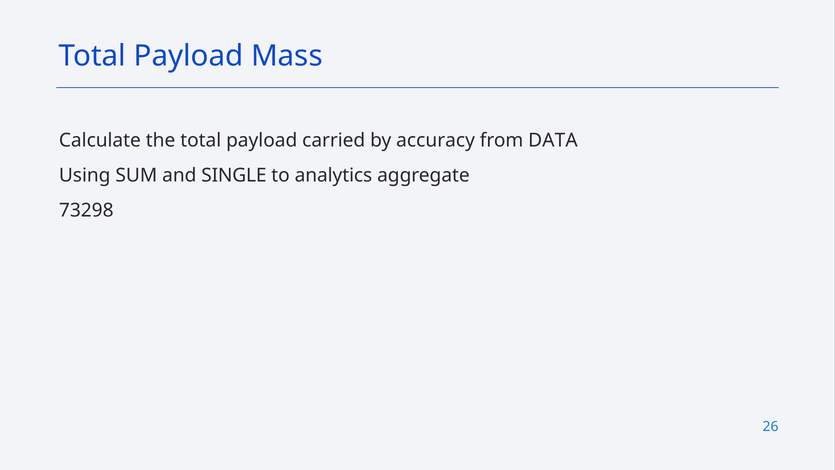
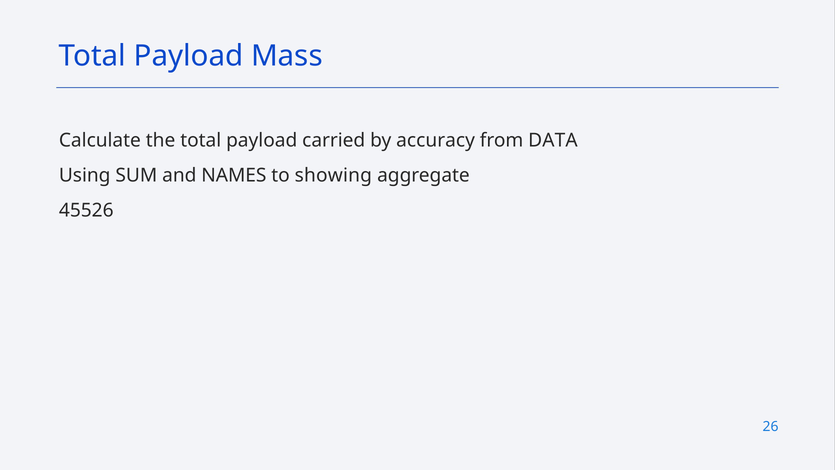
SINGLE: SINGLE -> NAMES
analytics: analytics -> showing
73298: 73298 -> 45526
